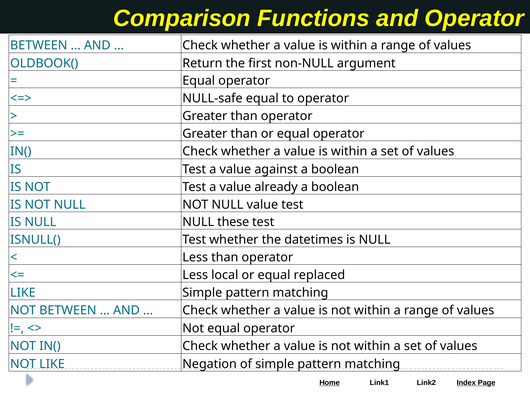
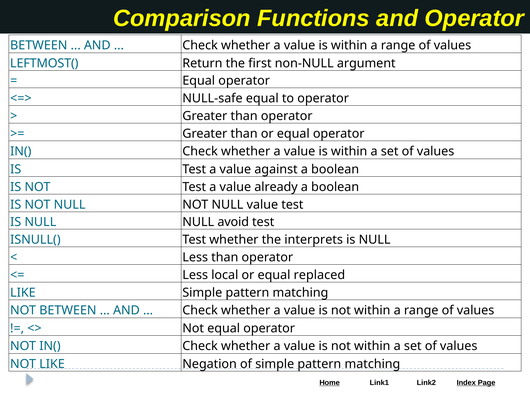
OLDBOOK(: OLDBOOK( -> LEFTMOST(
these: these -> avoid
datetimes: datetimes -> interprets
